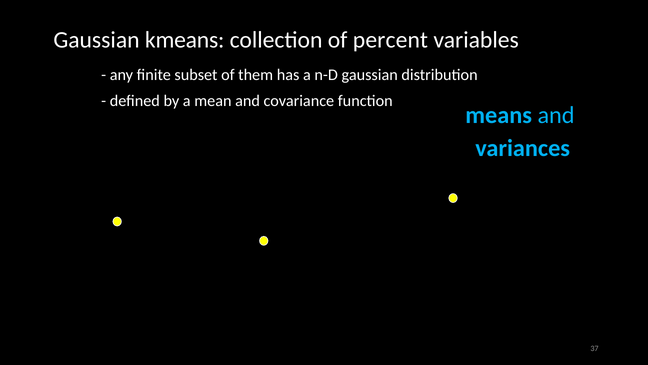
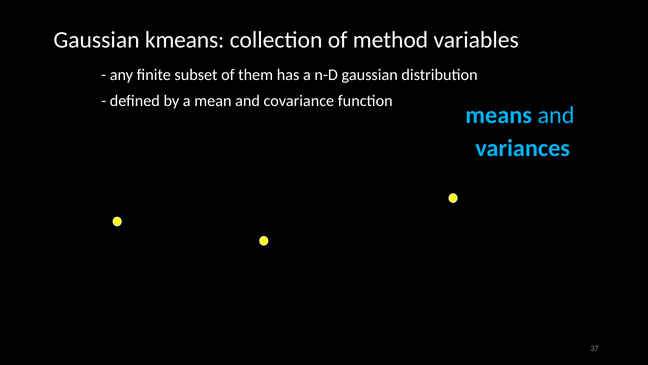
percent: percent -> method
